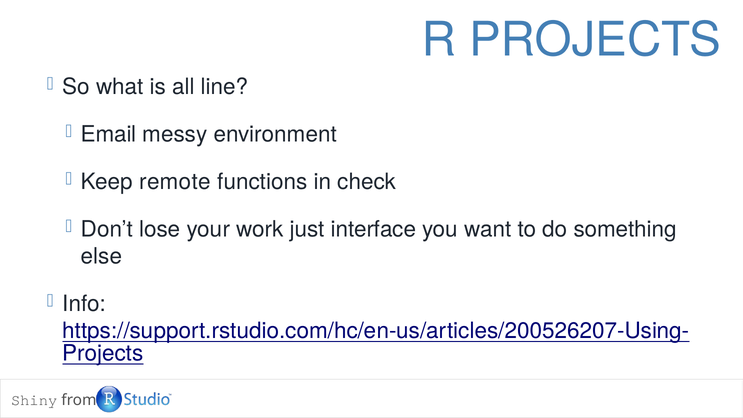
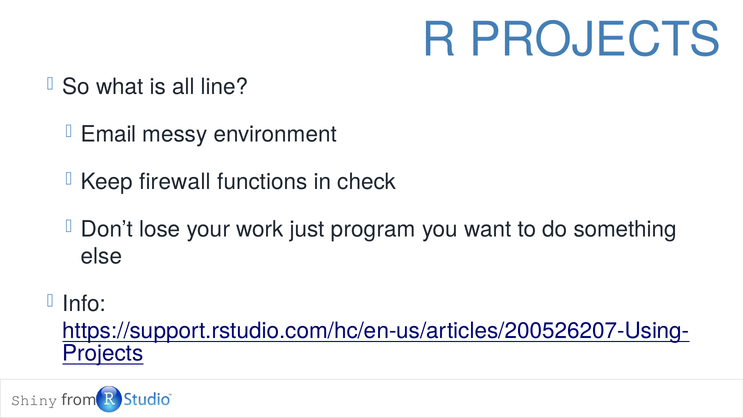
remote: remote -> firewall
interface: interface -> program
